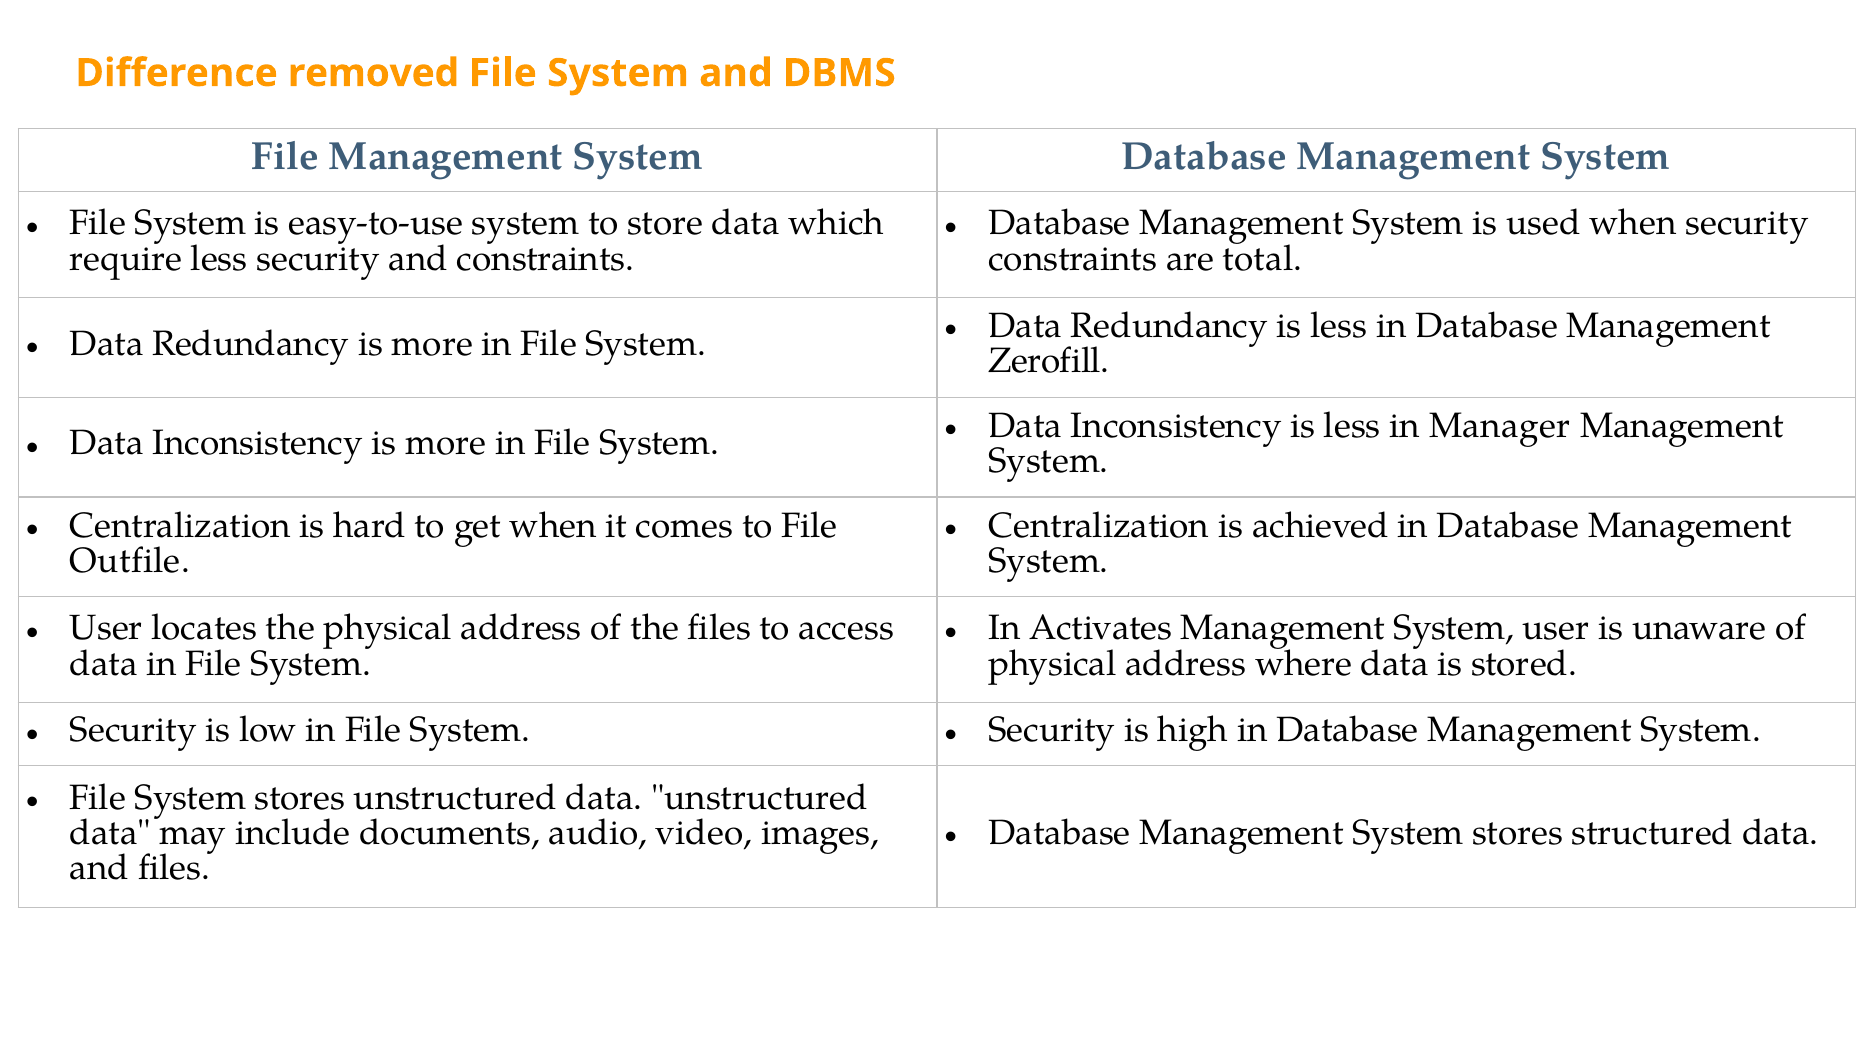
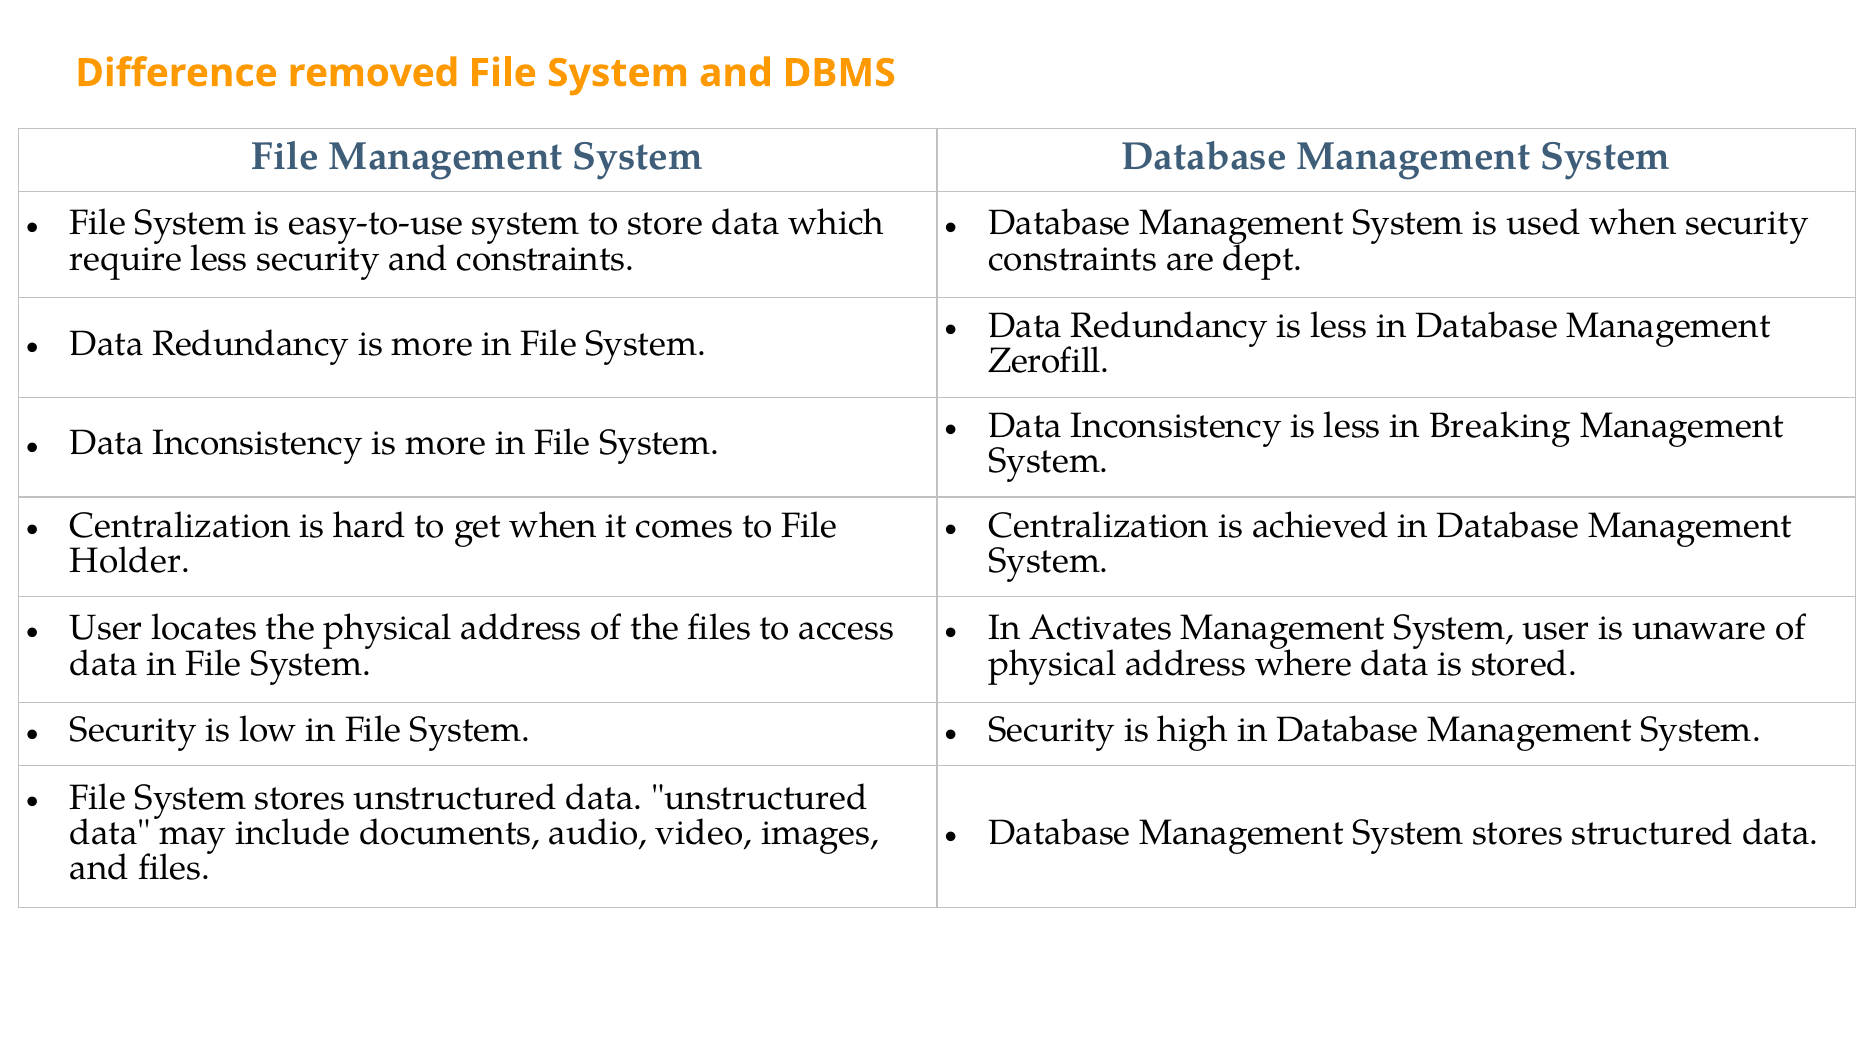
total: total -> dept
Manager: Manager -> Breaking
Outfile: Outfile -> Holder
